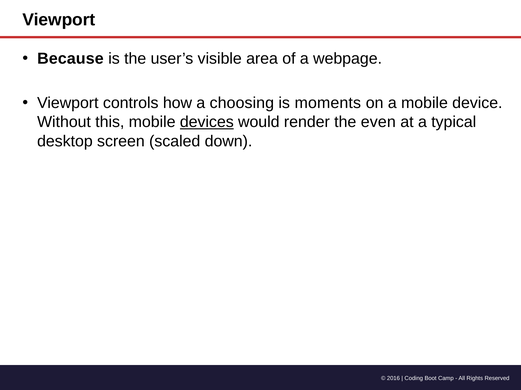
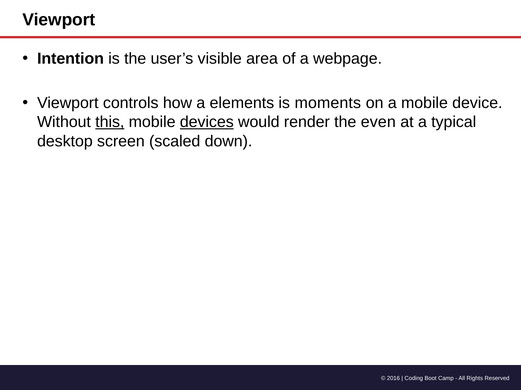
Because: Because -> Intention
choosing: choosing -> elements
this underline: none -> present
